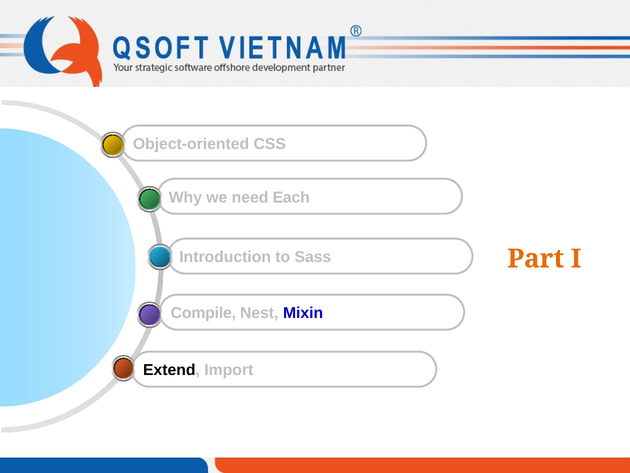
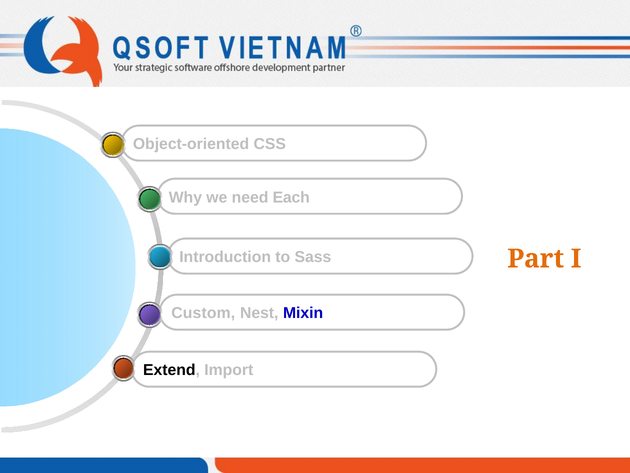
Compile: Compile -> Custom
